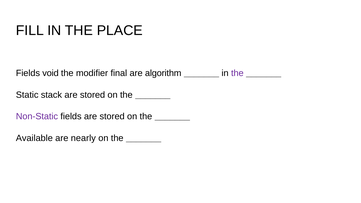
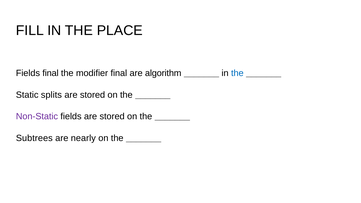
Fields void: void -> final
the at (237, 73) colour: purple -> blue
stack: stack -> splits
Available: Available -> Subtrees
